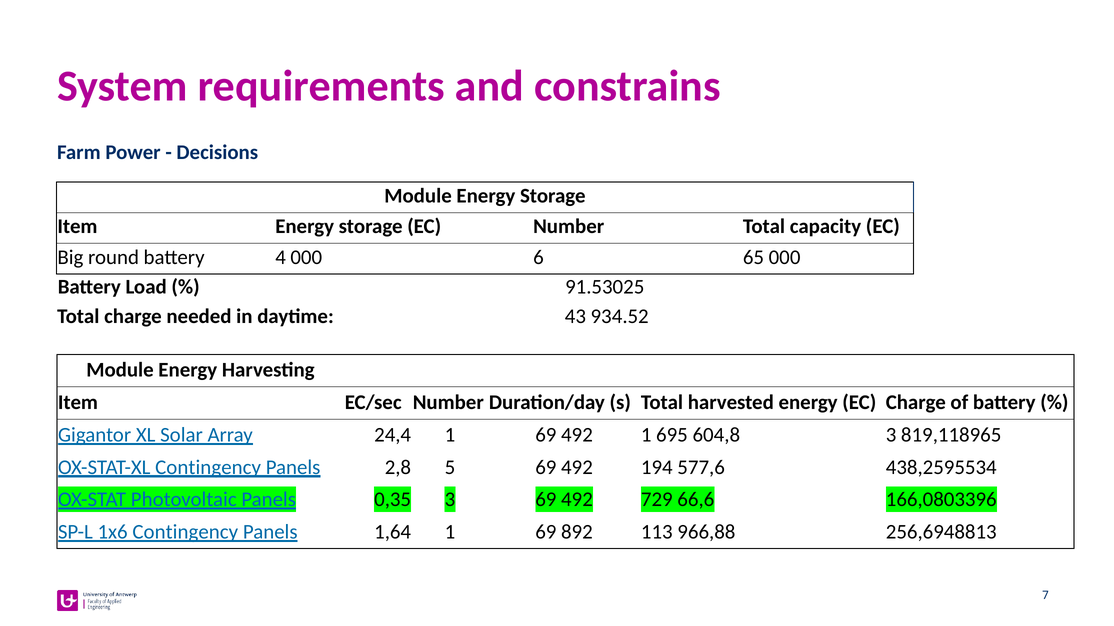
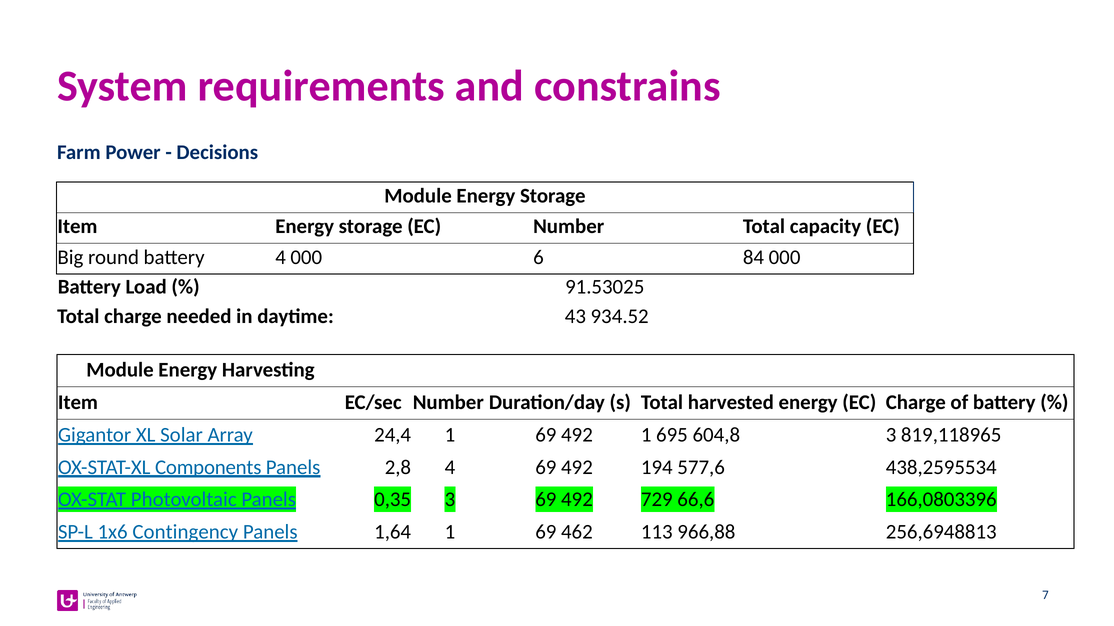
65: 65 -> 84
OX-STAT-XL Contingency: Contingency -> Components
2,8 5: 5 -> 4
892: 892 -> 462
